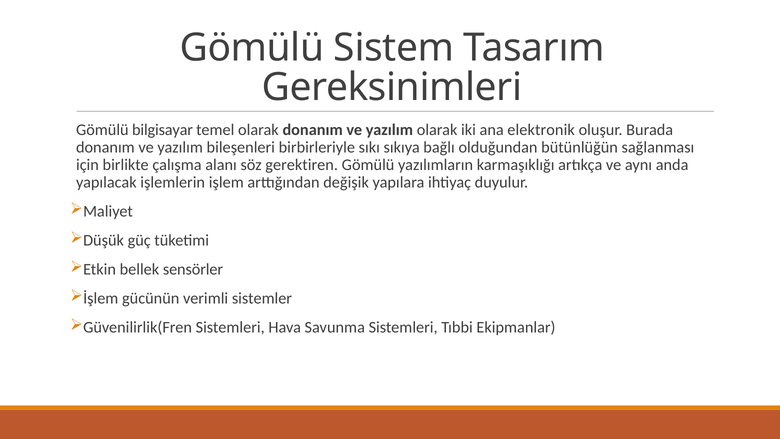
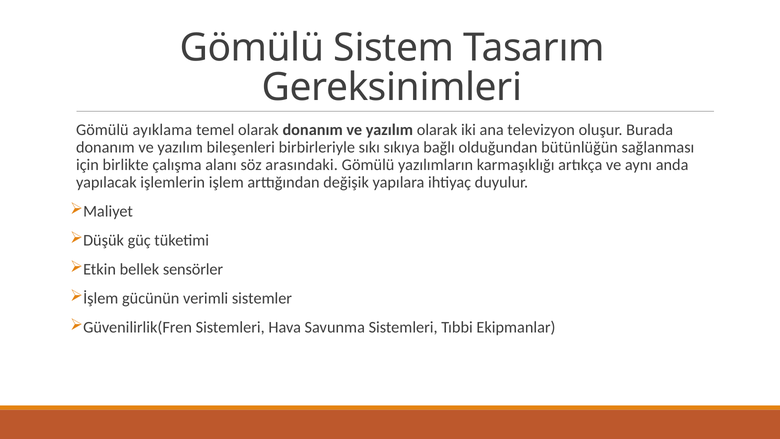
bilgisayar: bilgisayar -> ayıklama
elektronik: elektronik -> televizyon
gerektiren: gerektiren -> arasındaki
